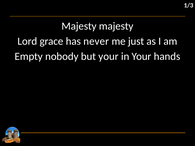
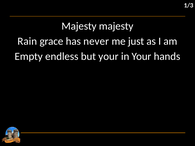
Lord: Lord -> Rain
nobody: nobody -> endless
